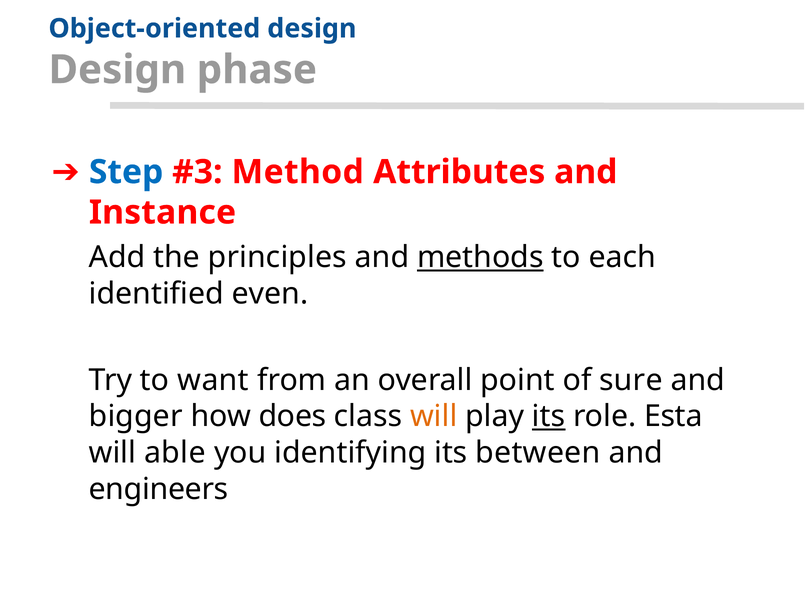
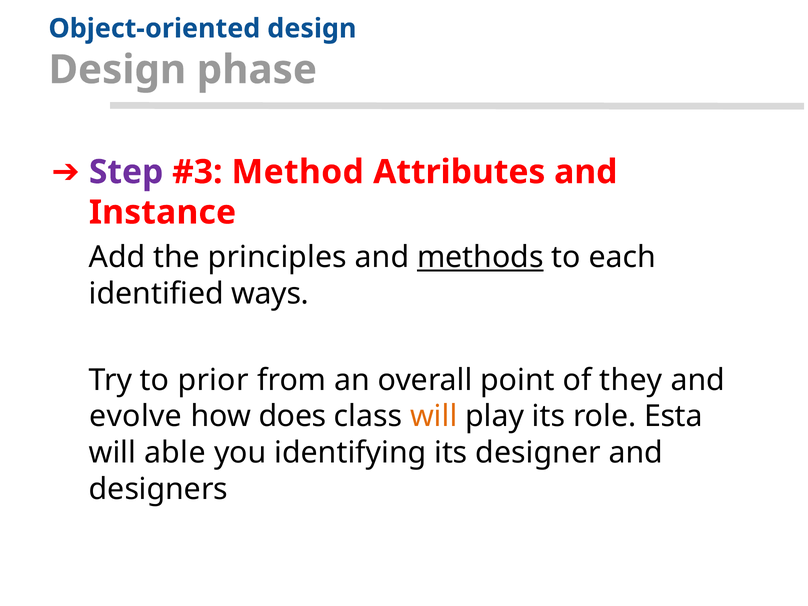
Step colour: blue -> purple
even: even -> ways
want: want -> prior
sure: sure -> they
bigger: bigger -> evolve
its at (549, 416) underline: present -> none
between: between -> designer
engineers: engineers -> designers
